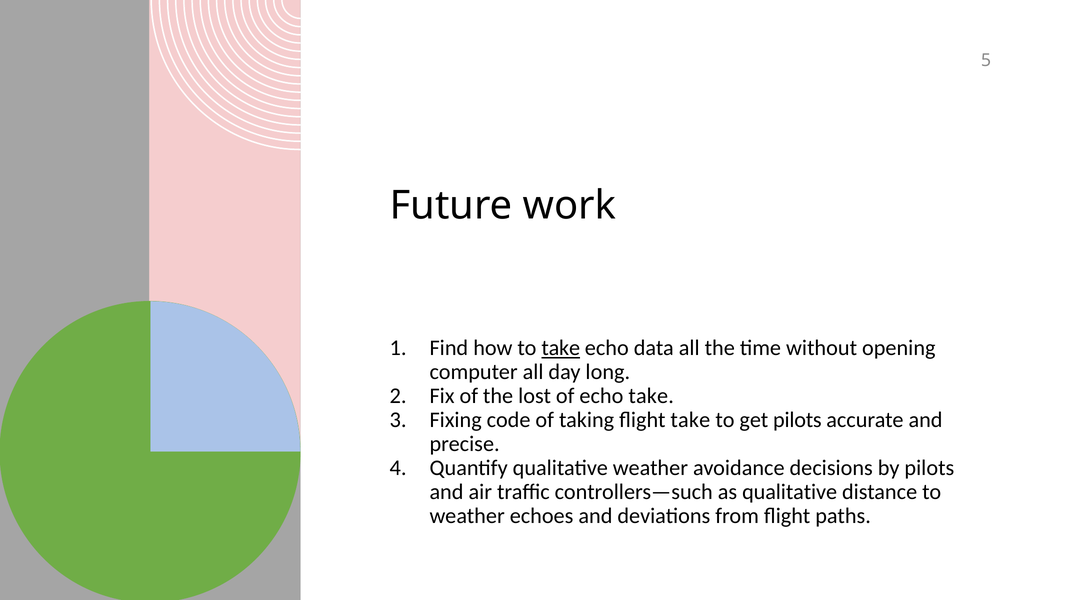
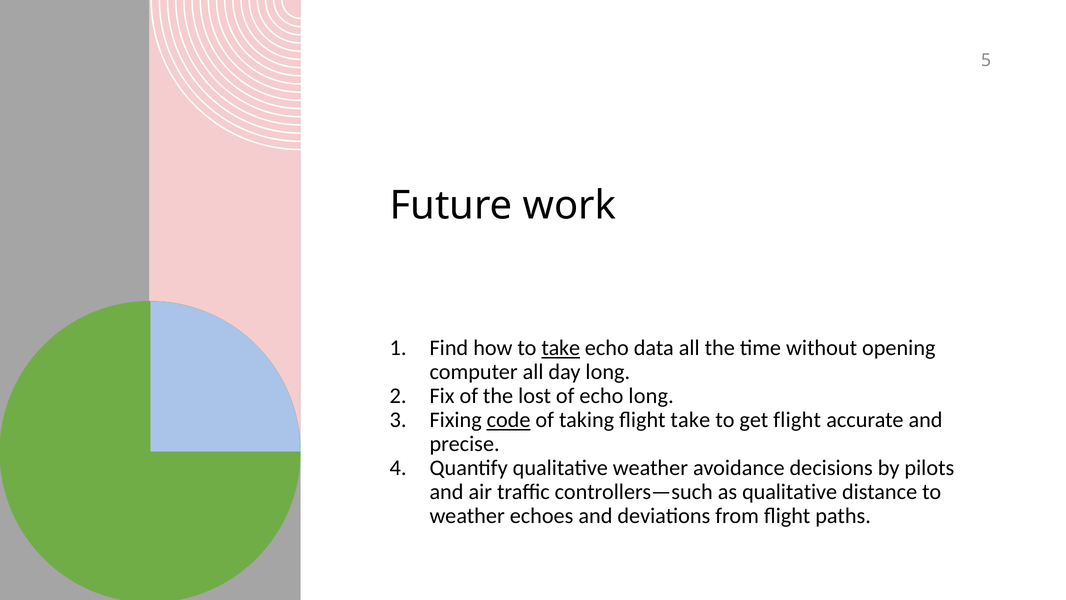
echo take: take -> long
code underline: none -> present
get pilots: pilots -> flight
